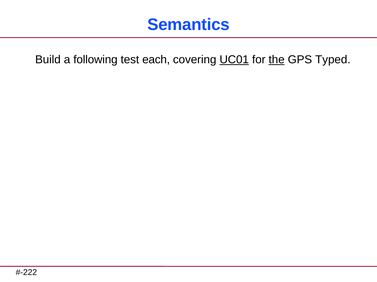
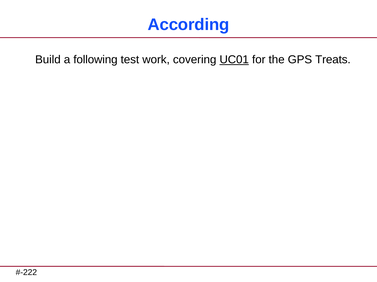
Semantics: Semantics -> According
each: each -> work
the underline: present -> none
Typed: Typed -> Treats
